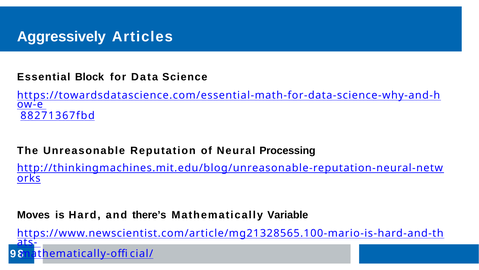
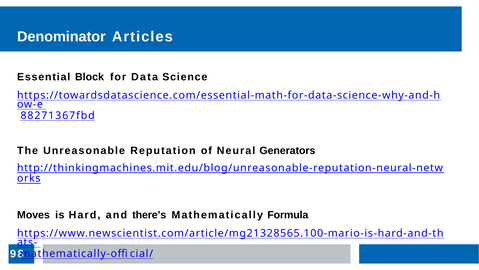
Aggressively: Aggressively -> Denominator
Processing: Processing -> Generators
Variable: Variable -> Formula
